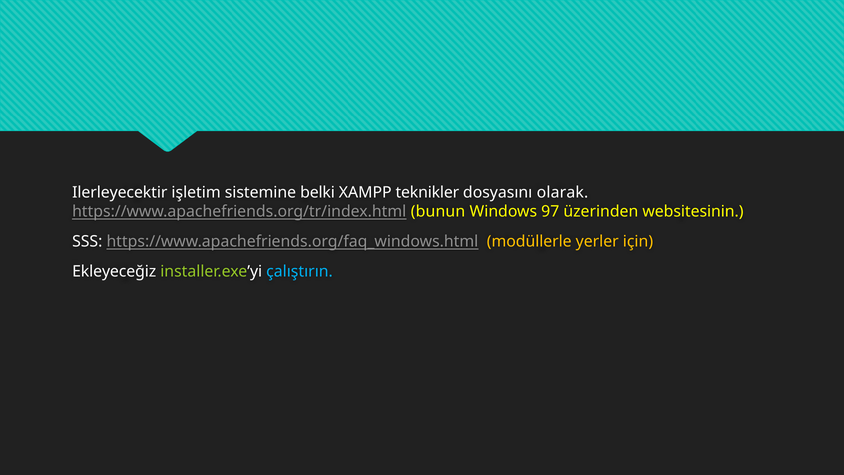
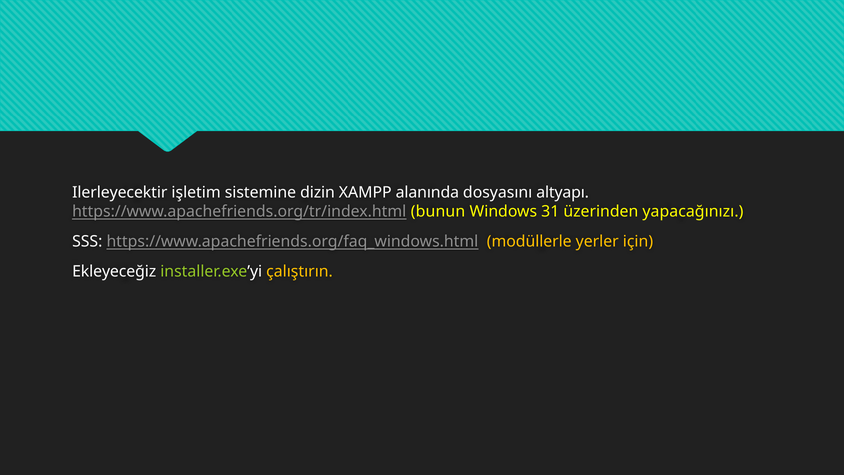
belki: belki -> dizin
teknikler: teknikler -> alanında
olarak: olarak -> altyapı
97: 97 -> 31
websitesinin: websitesinin -> yapacağınızı
çalıştırın colour: light blue -> yellow
